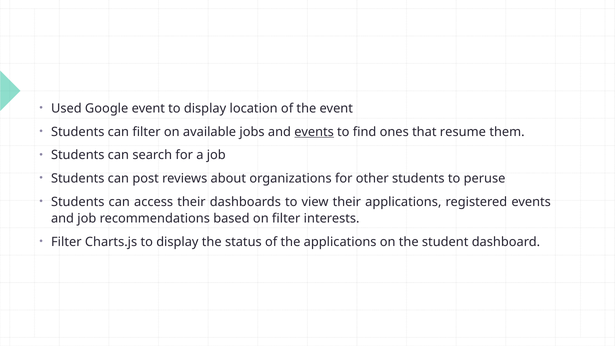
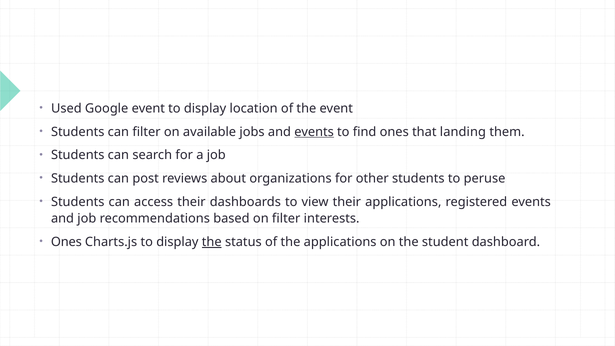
resume: resume -> landing
Filter at (66, 242): Filter -> Ones
the at (212, 242) underline: none -> present
